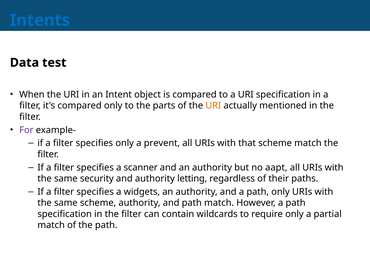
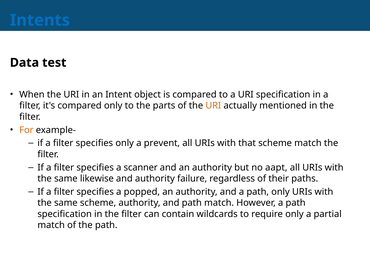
For colour: purple -> orange
security: security -> likewise
letting: letting -> failure
widgets: widgets -> popped
